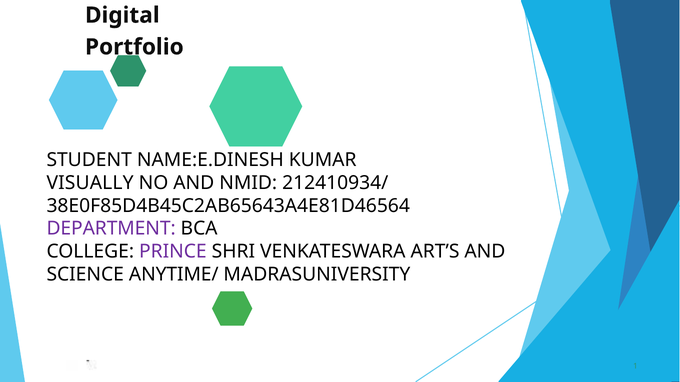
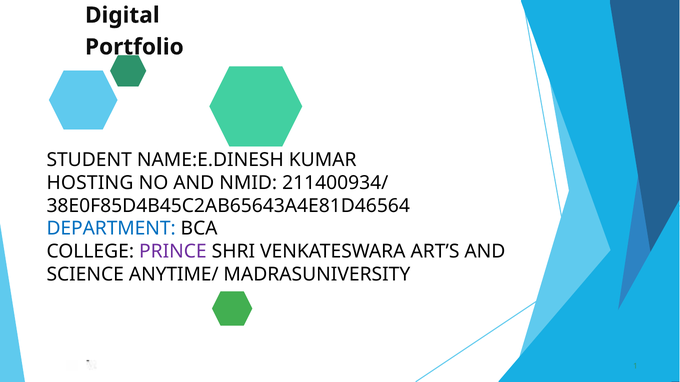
VISUALLY: VISUALLY -> HOSTING
212410934/: 212410934/ -> 211400934/
DEPARTMENT colour: purple -> blue
